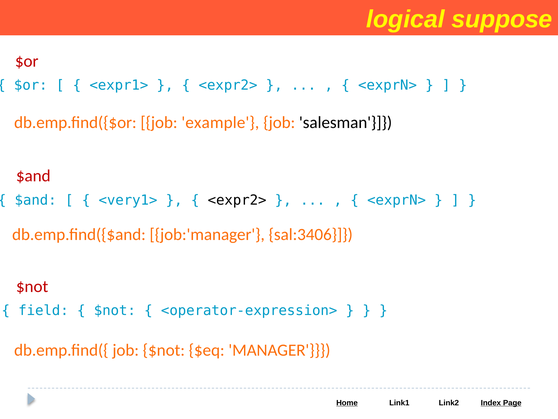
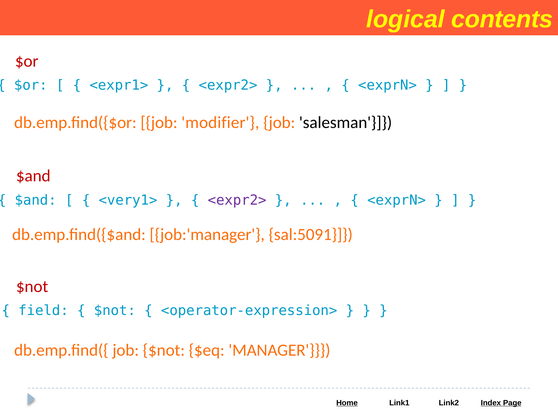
suppose: suppose -> contents
example: example -> modifier
<expr2> at (237, 200) colour: black -> purple
sal:3406: sal:3406 -> sal:5091
